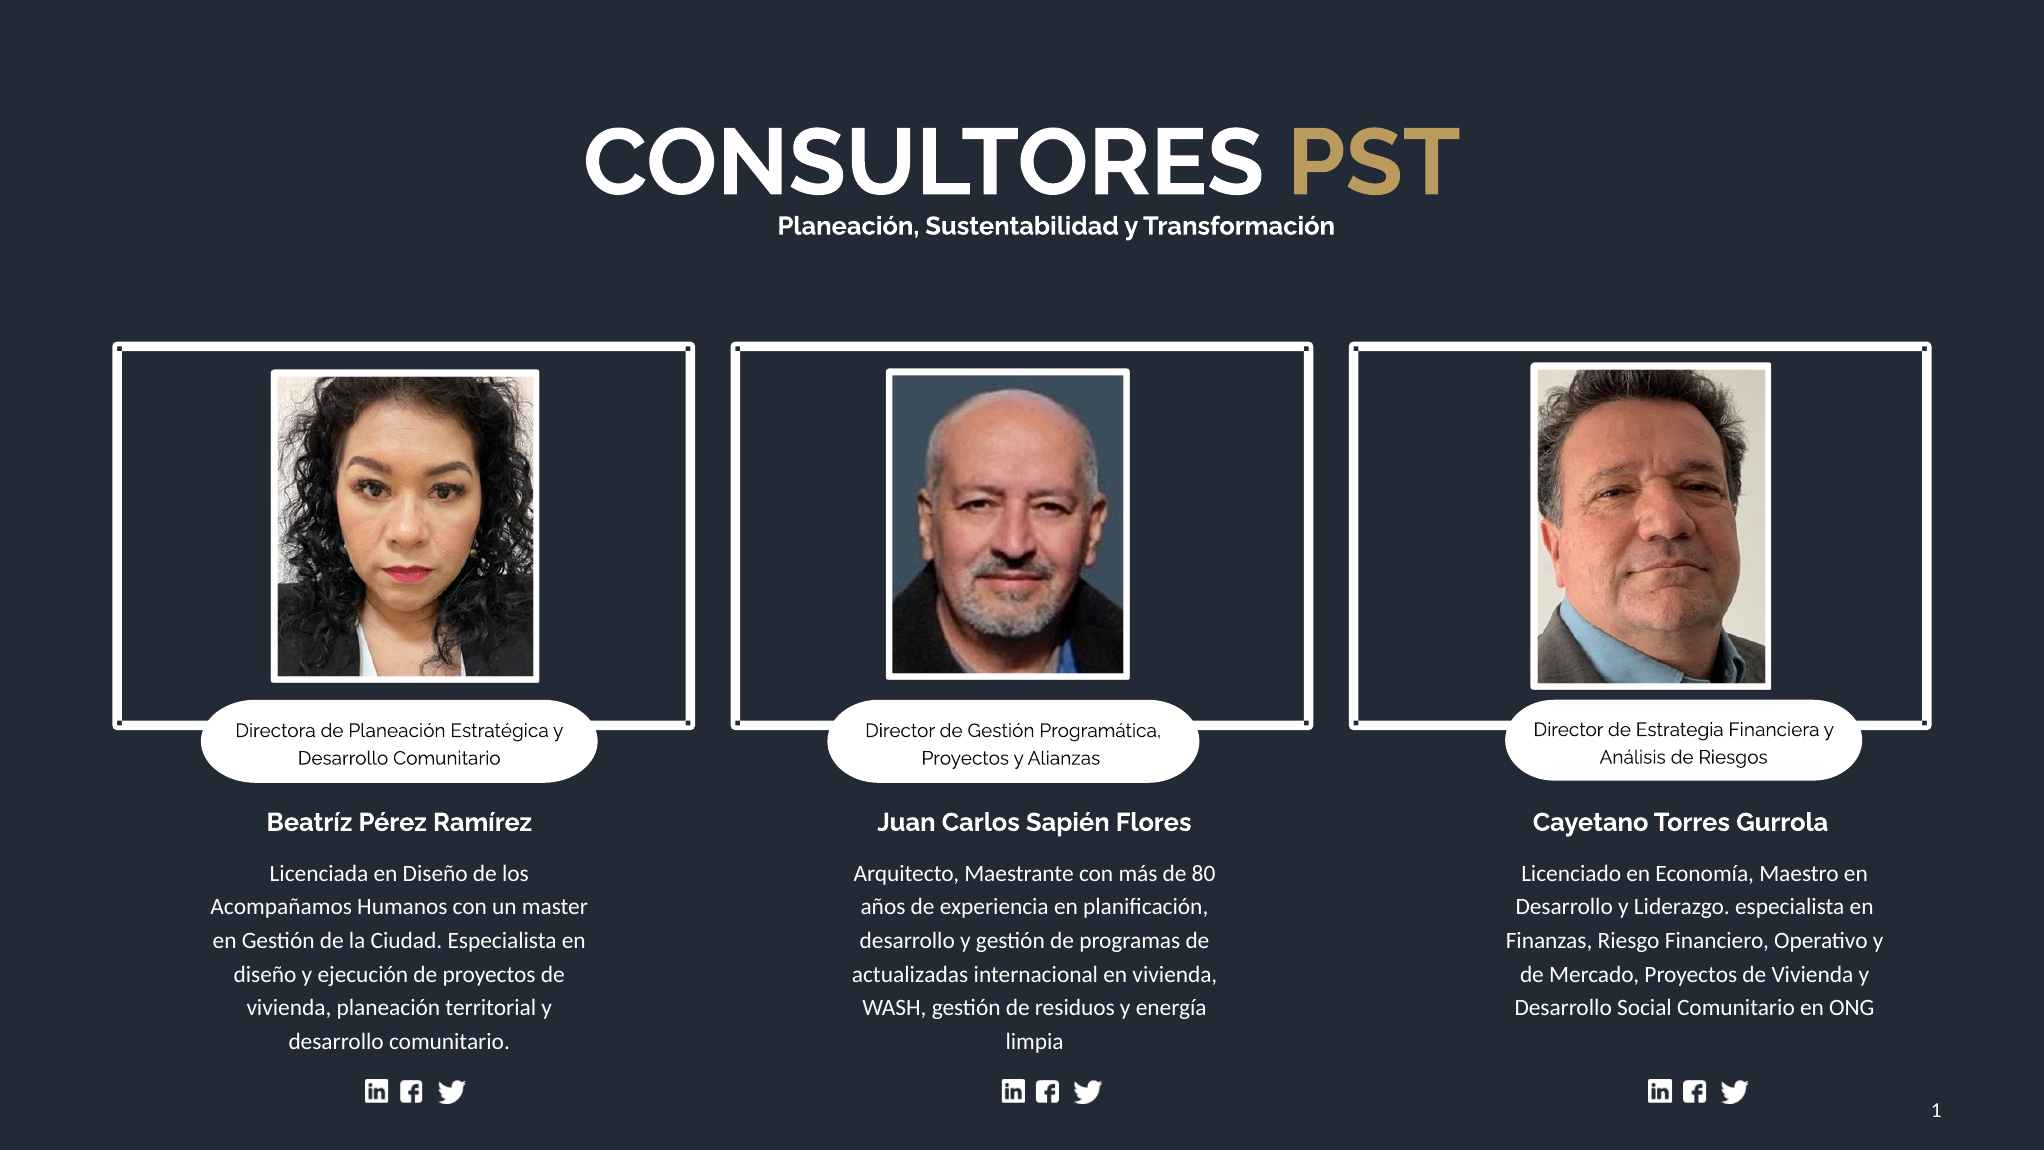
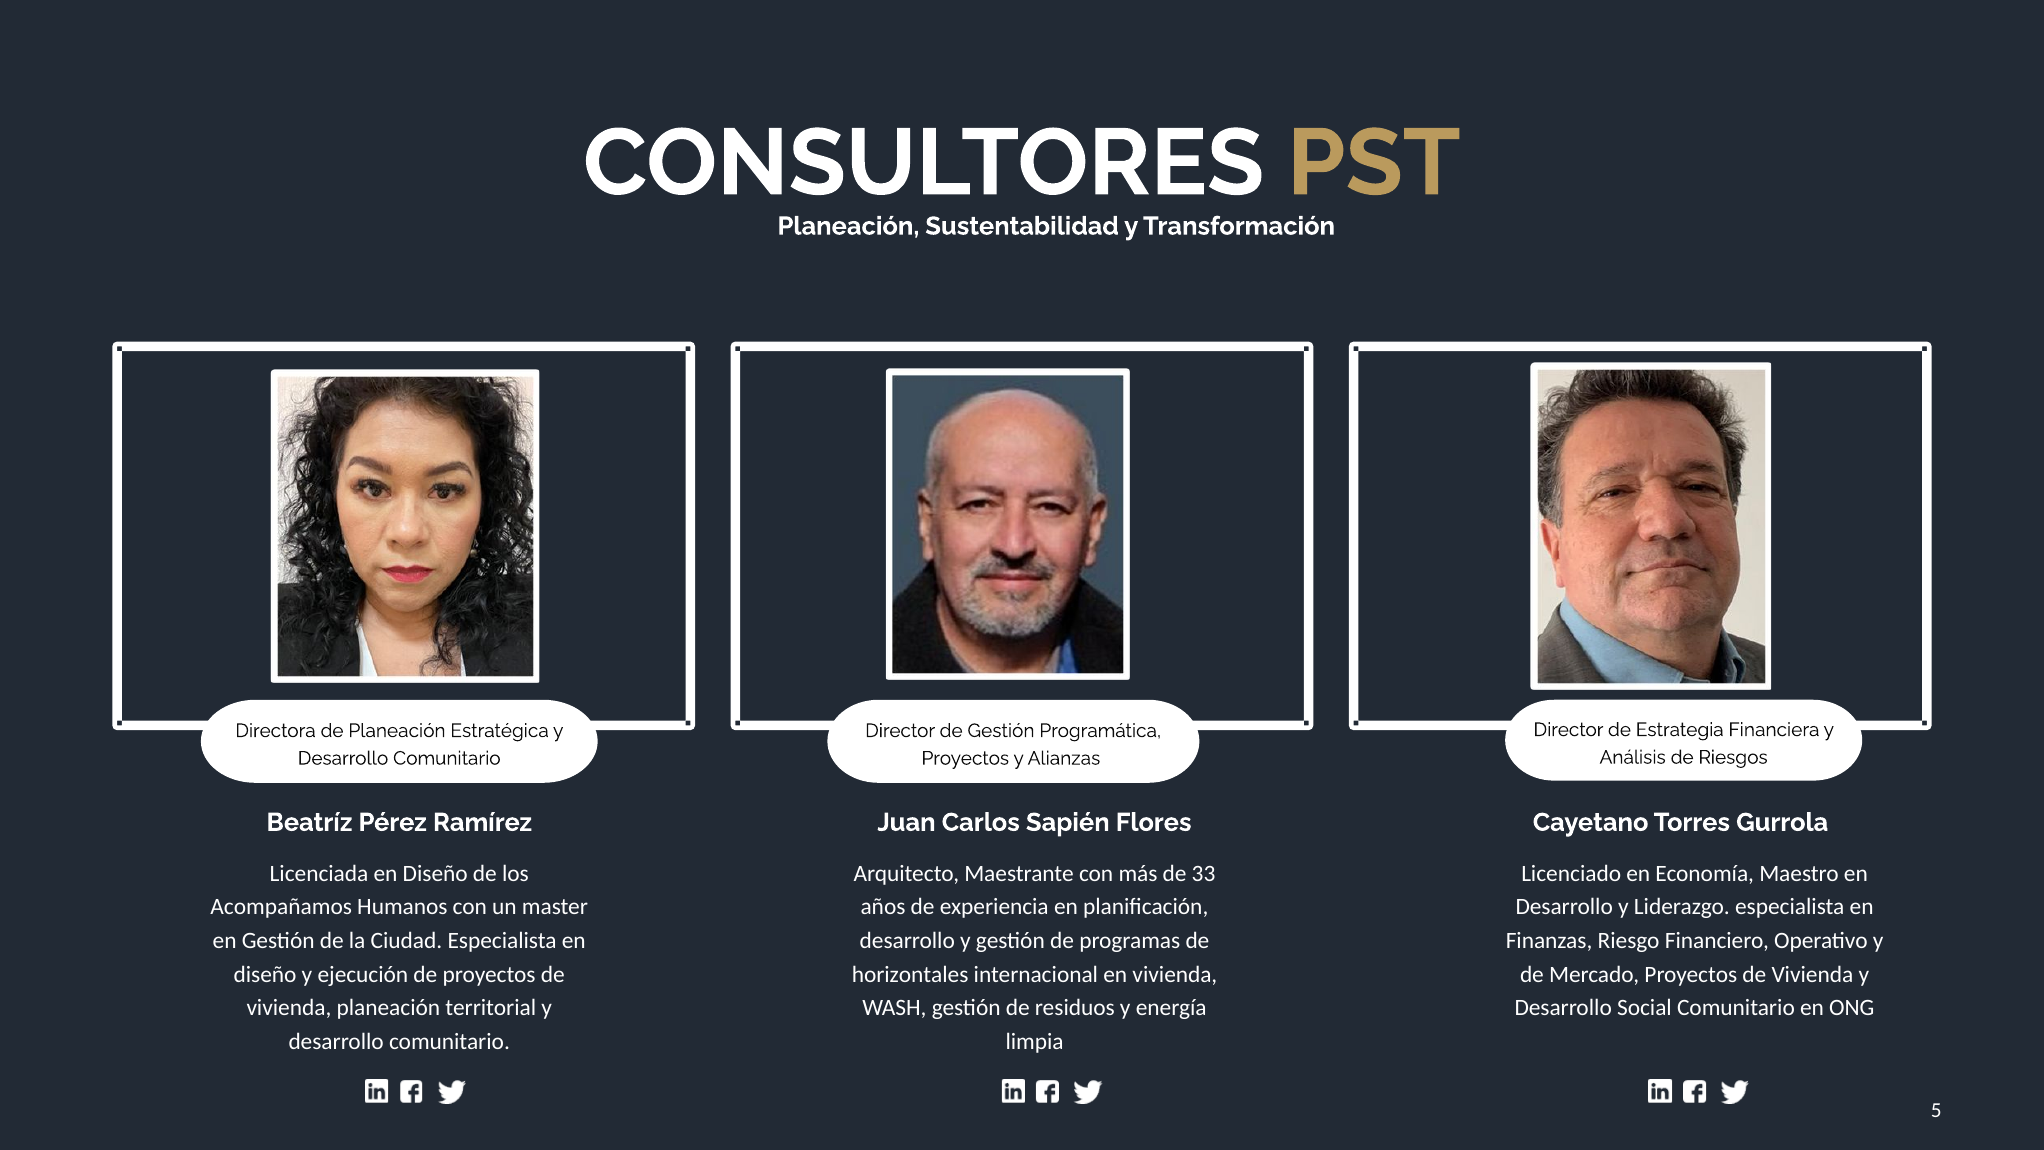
80: 80 -> 33
actualizadas: actualizadas -> horizontales
1: 1 -> 5
